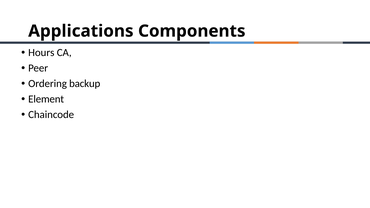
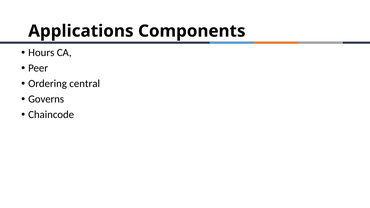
backup: backup -> central
Element: Element -> Governs
